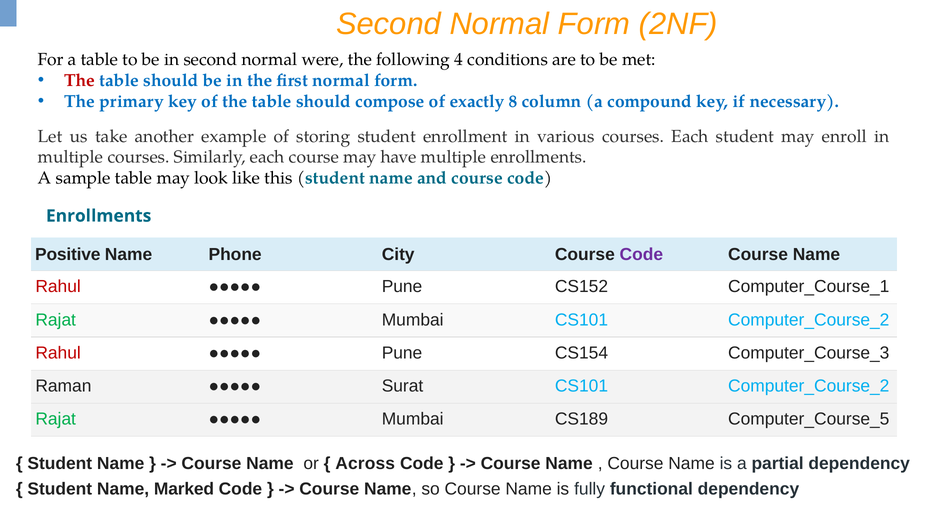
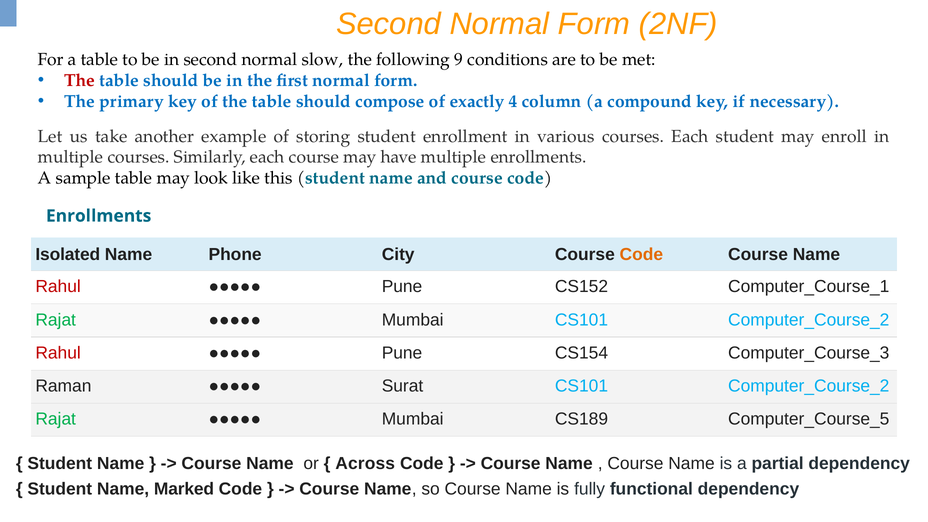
were: were -> slow
4: 4 -> 9
8: 8 -> 4
Positive: Positive -> Isolated
Code at (641, 254) colour: purple -> orange
